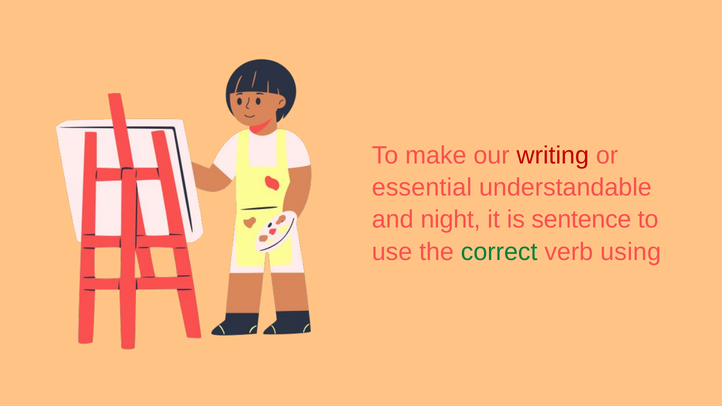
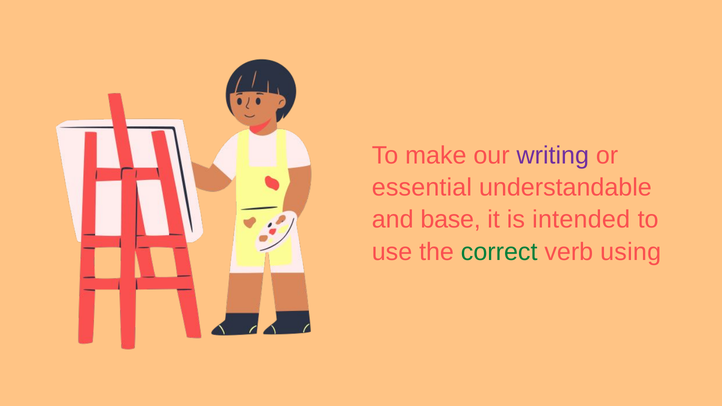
writing colour: red -> purple
night: night -> base
sentence: sentence -> intended
